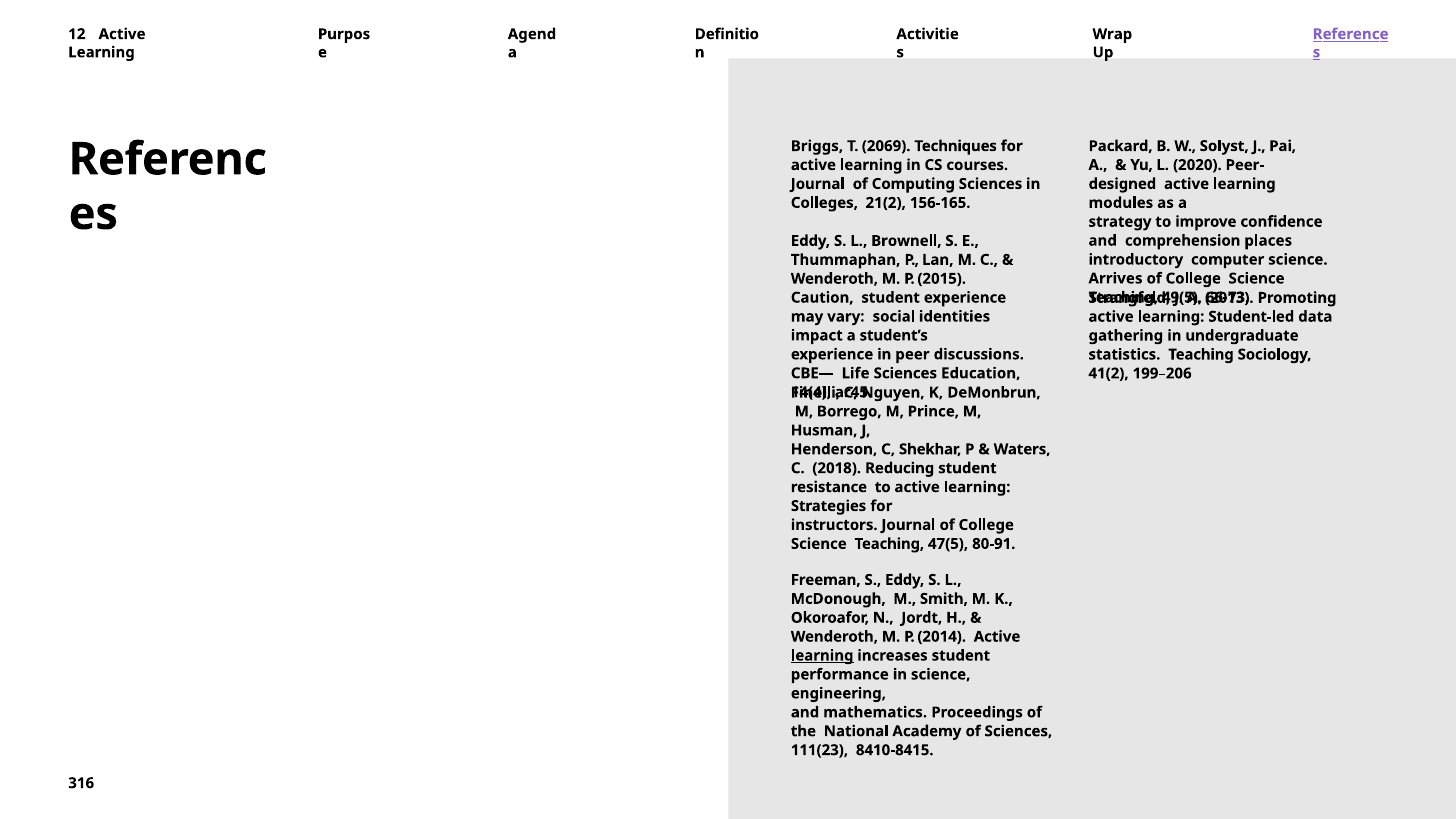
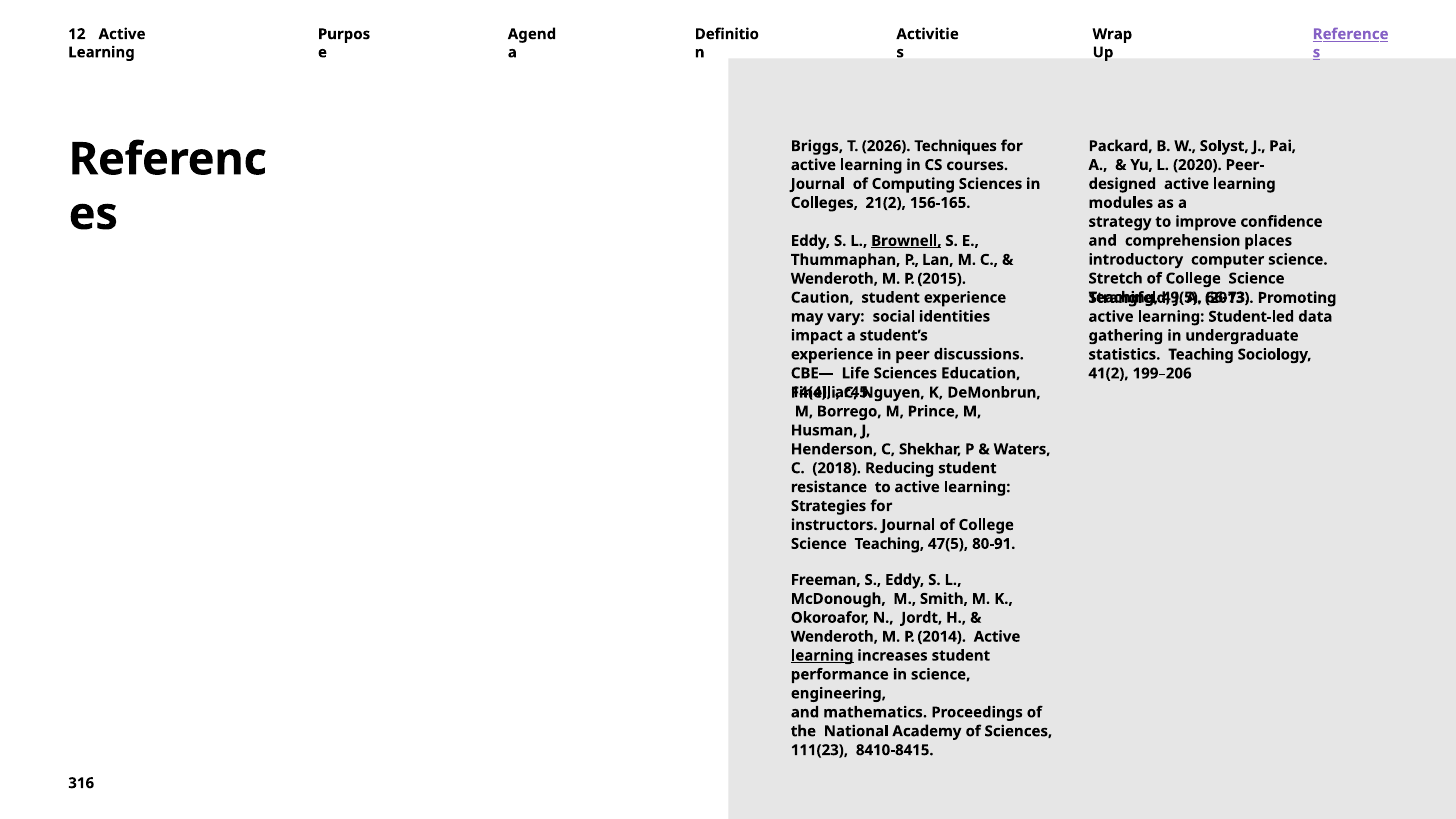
2069: 2069 -> 2026
Brownell underline: none -> present
Arrives: Arrives -> Stretch
